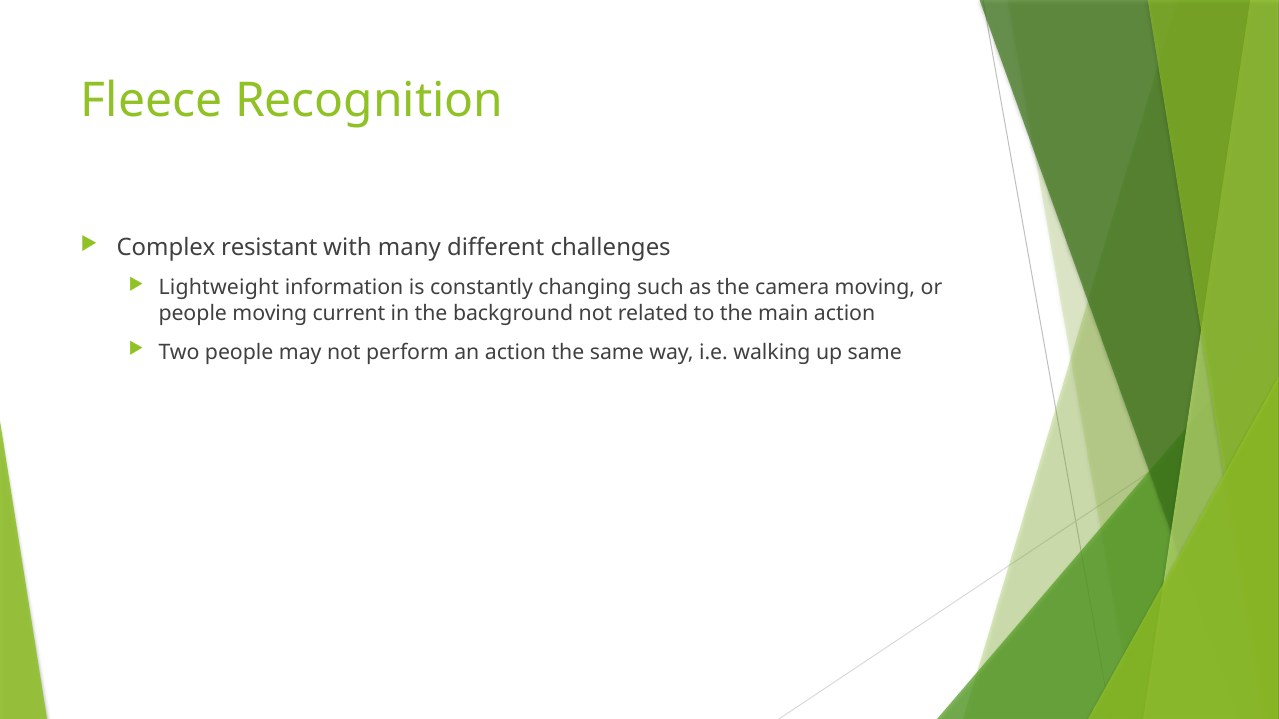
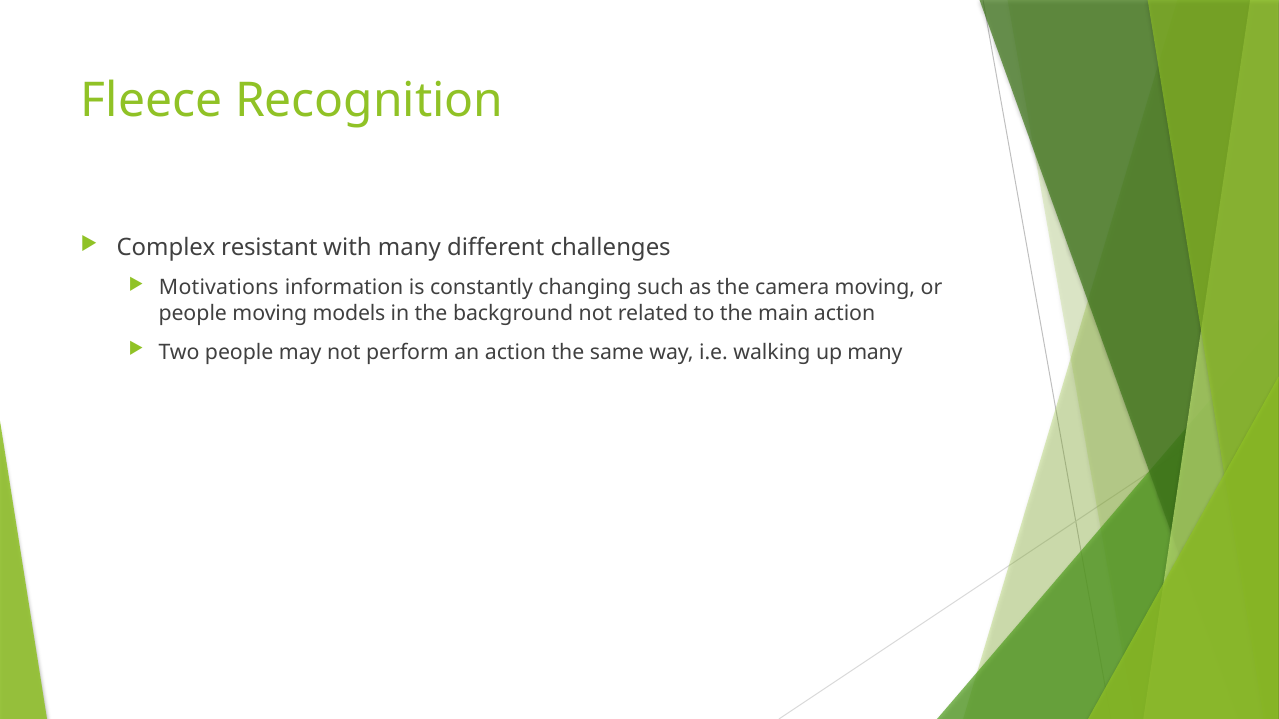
Lightweight: Lightweight -> Motivations
current: current -> models
up same: same -> many
